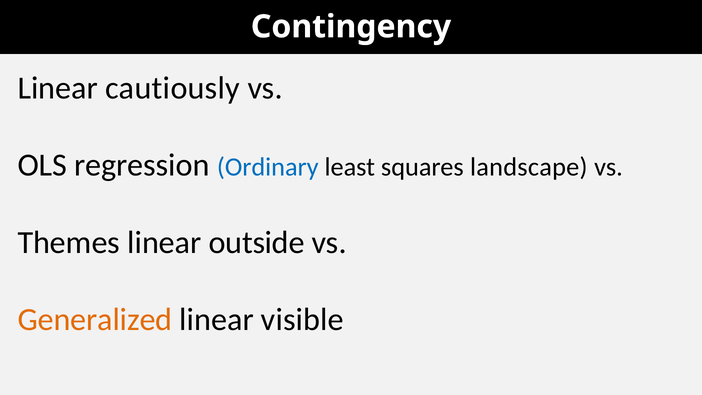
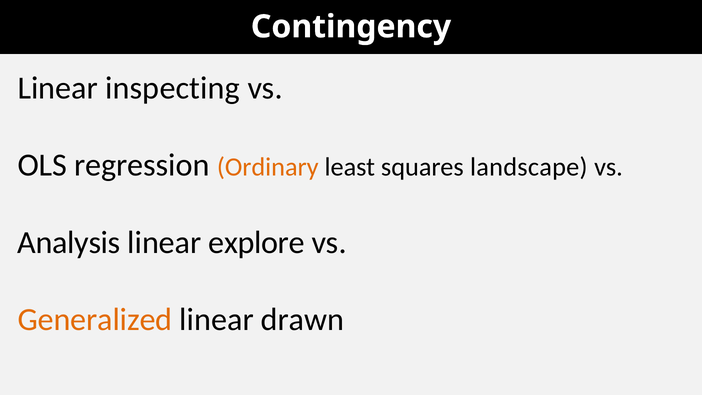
cautiously: cautiously -> inspecting
Ordinary colour: blue -> orange
Themes: Themes -> Analysis
outside: outside -> explore
visible: visible -> drawn
